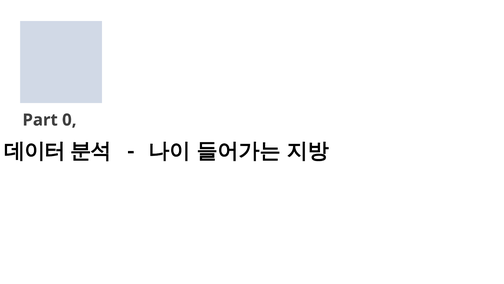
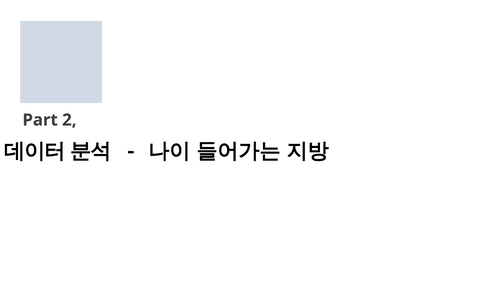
0: 0 -> 2
